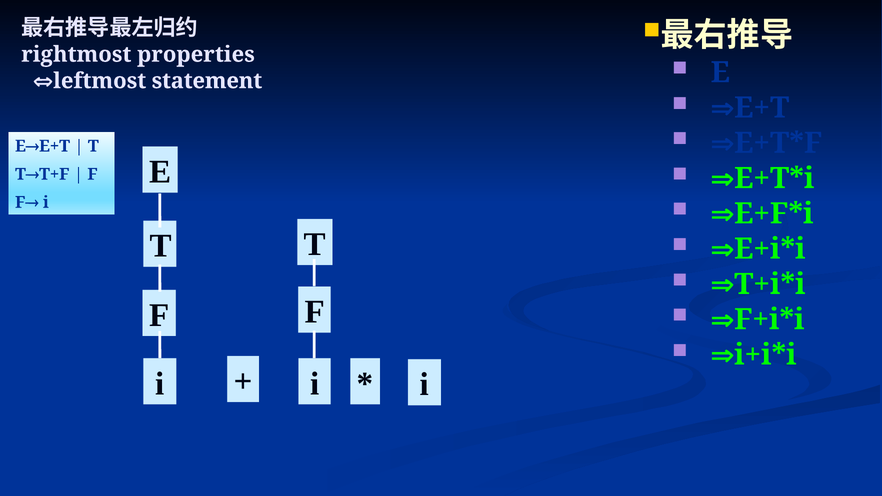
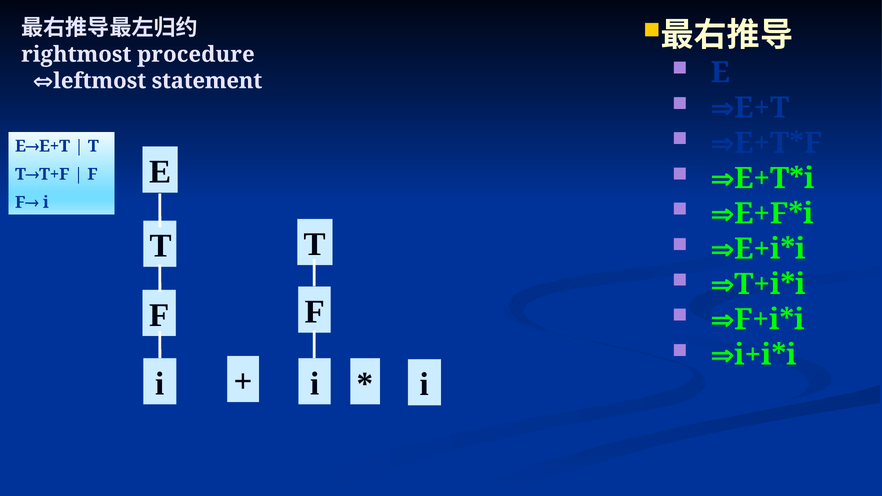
properties: properties -> procedure
